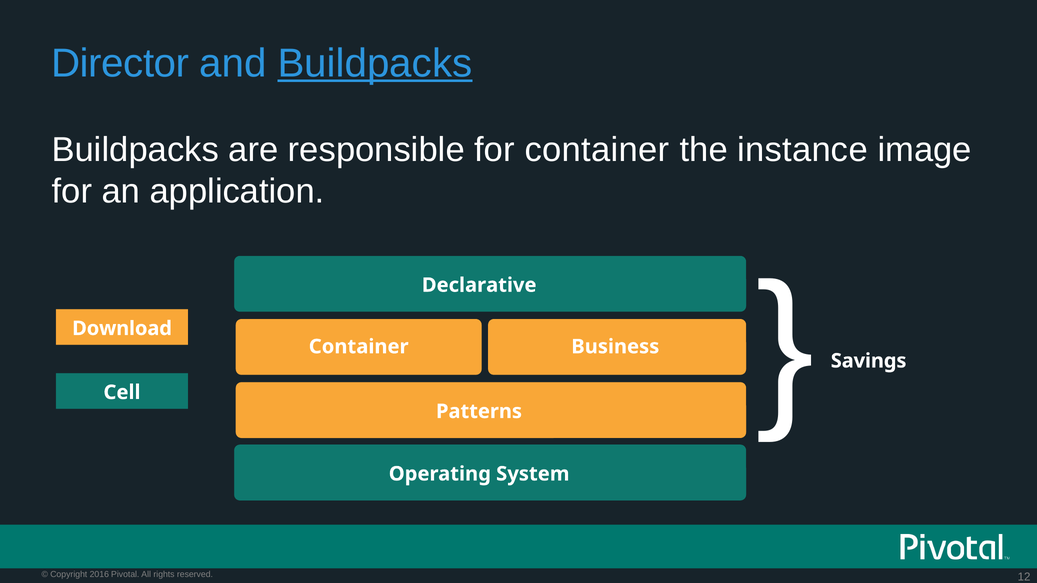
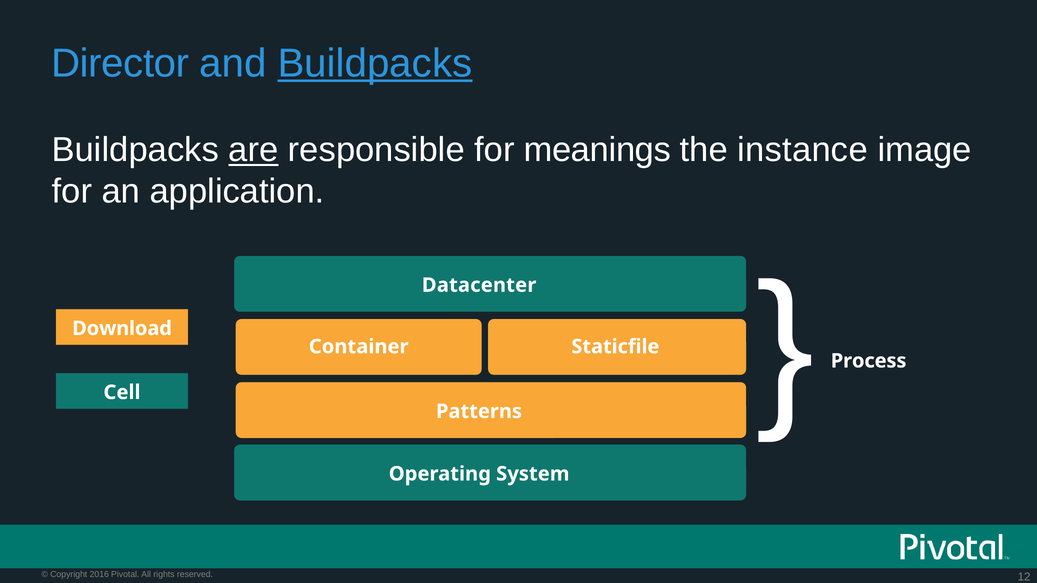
are underline: none -> present
for container: container -> meanings
Declarative: Declarative -> Datacenter
Savings: Savings -> Process
Business: Business -> Staticfile
